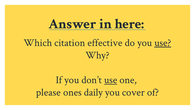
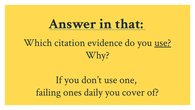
here: here -> that
effective: effective -> evidence
use at (111, 80) underline: present -> none
please: please -> failing
